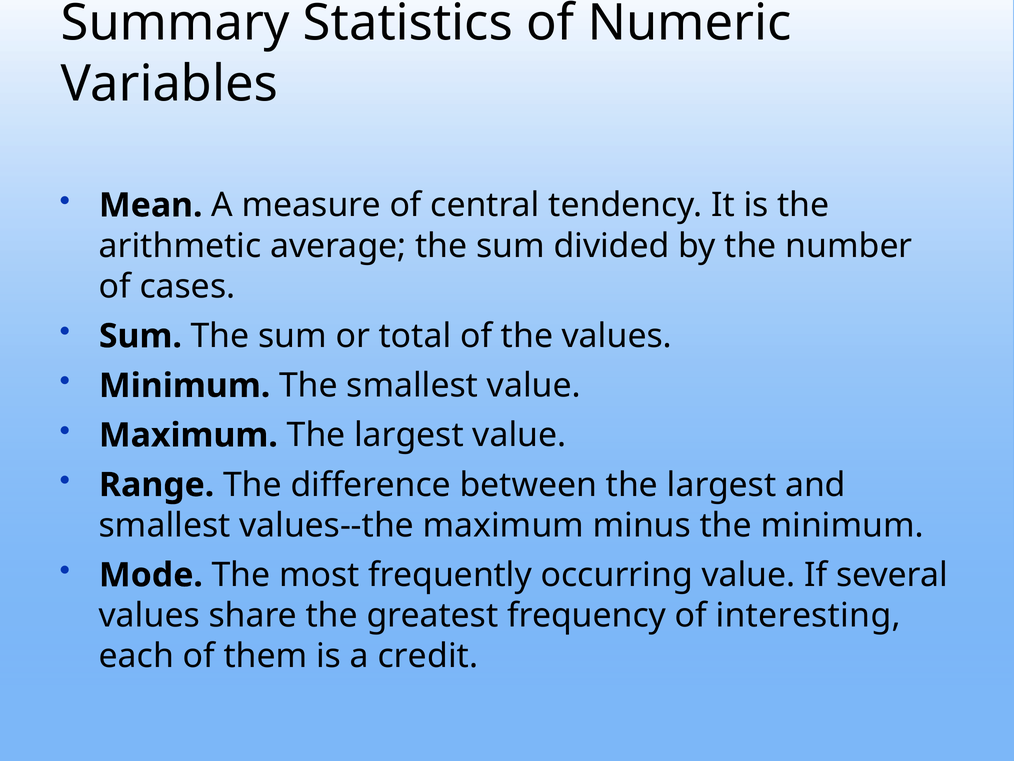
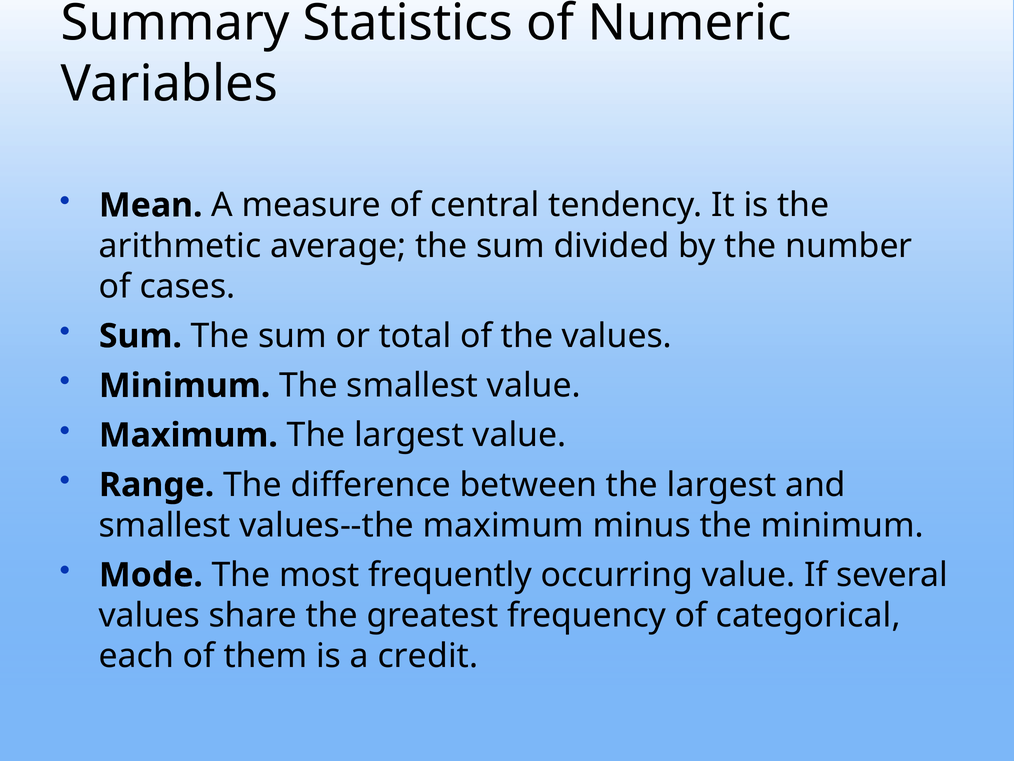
interesting: interesting -> categorical
